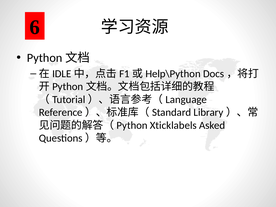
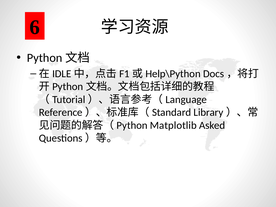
Xticklabels: Xticklabels -> Matplotlib
